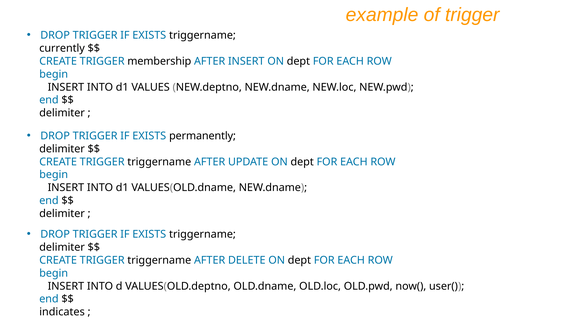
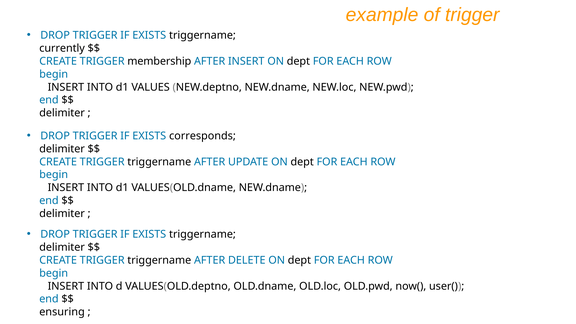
permanently: permanently -> corresponds
indicates: indicates -> ensuring
